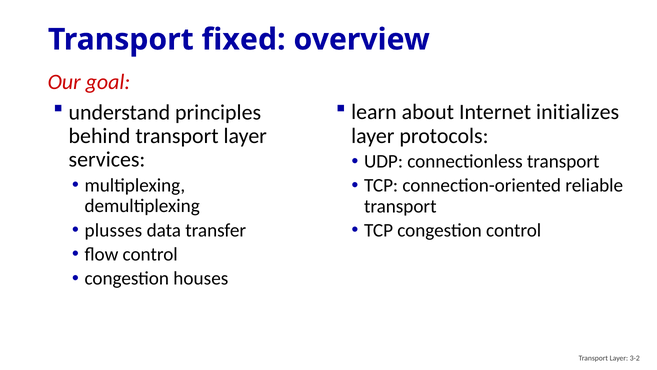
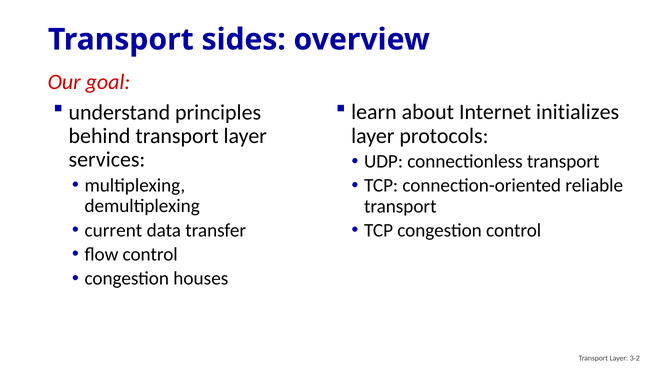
fixed: fixed -> sides
plusses: plusses -> current
